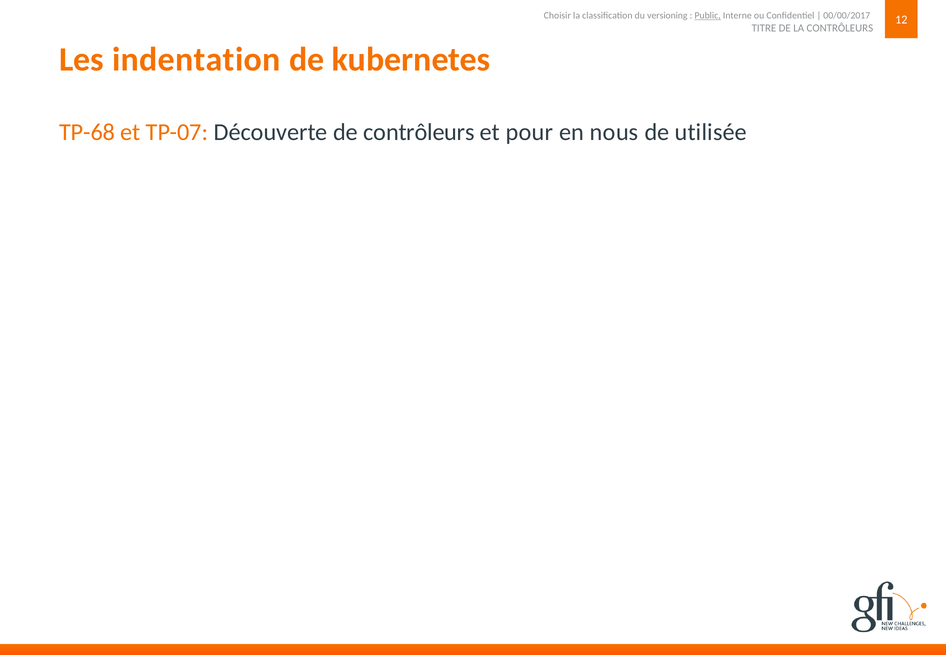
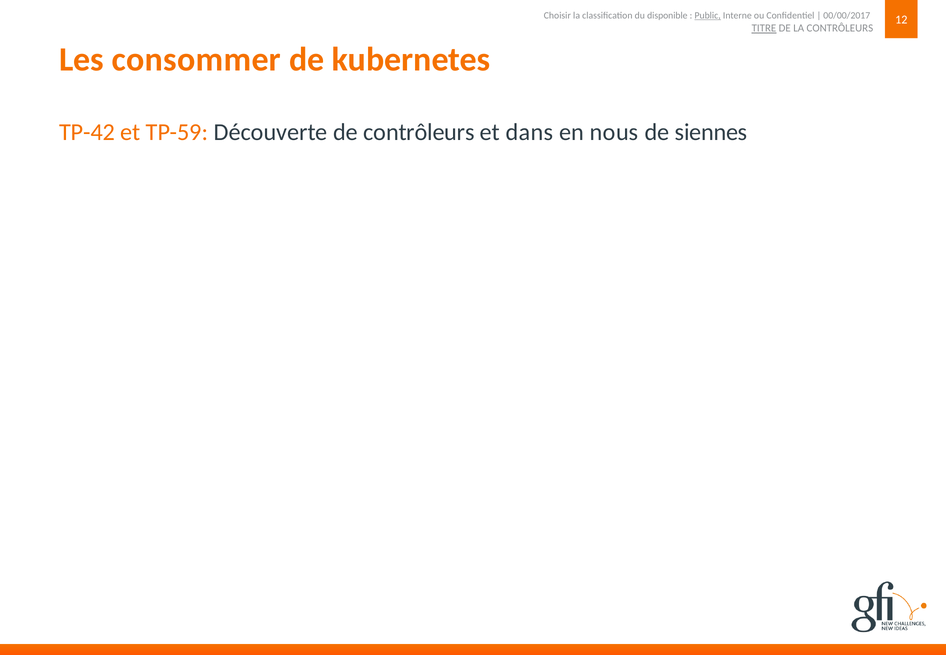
versioning: versioning -> disponible
TITRE underline: none -> present
indentation: indentation -> consommer
TP-68: TP-68 -> TP-42
TP-07: TP-07 -> TP-59
pour: pour -> dans
utilisée: utilisée -> siennes
